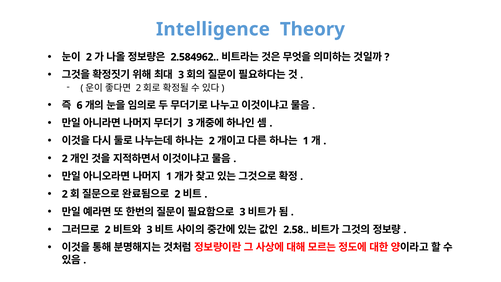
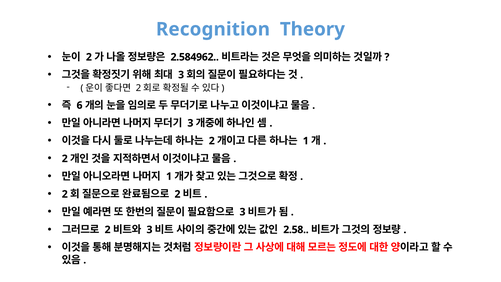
Intelligence: Intelligence -> Recognition
